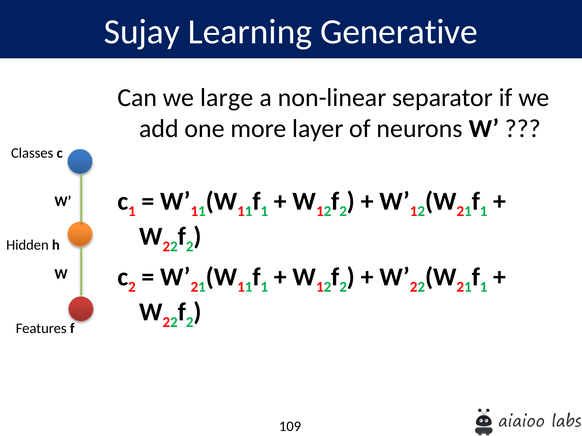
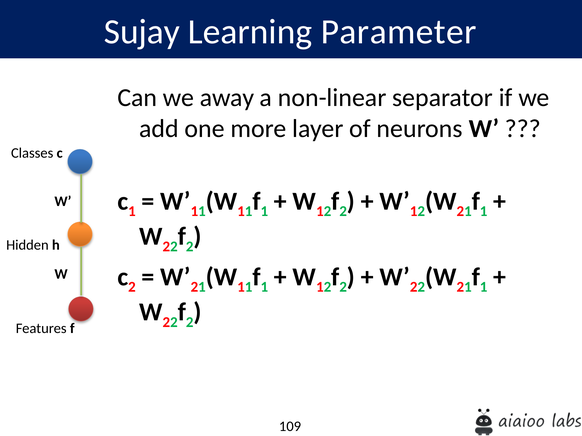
Generative: Generative -> Parameter
large: large -> away
